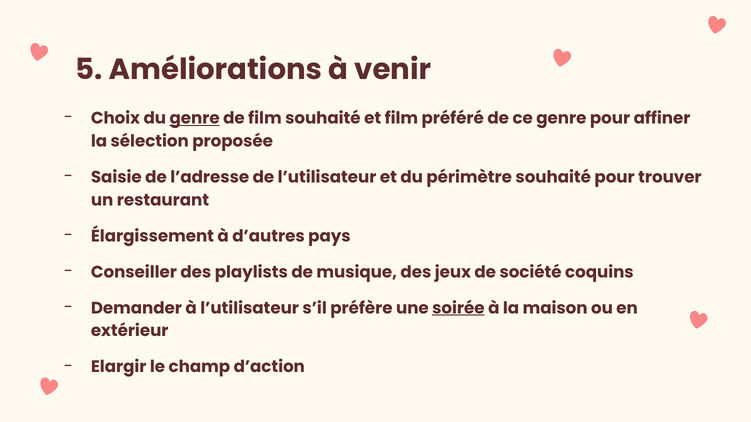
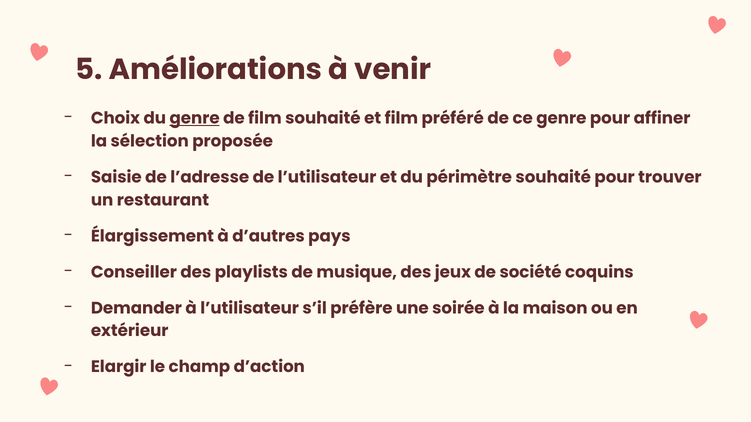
soirée underline: present -> none
